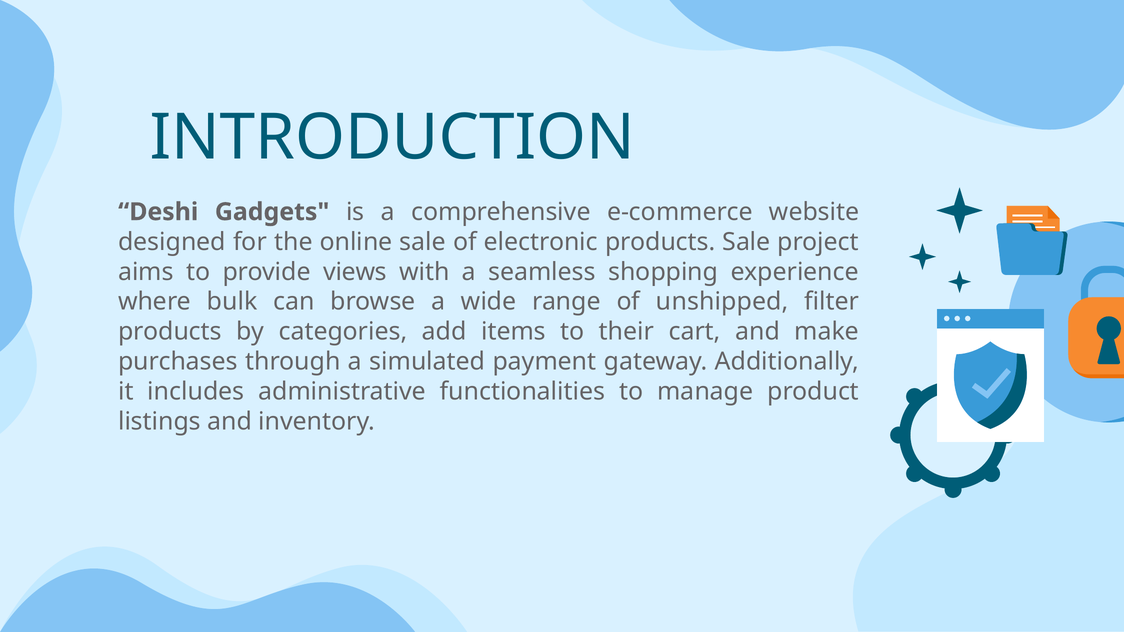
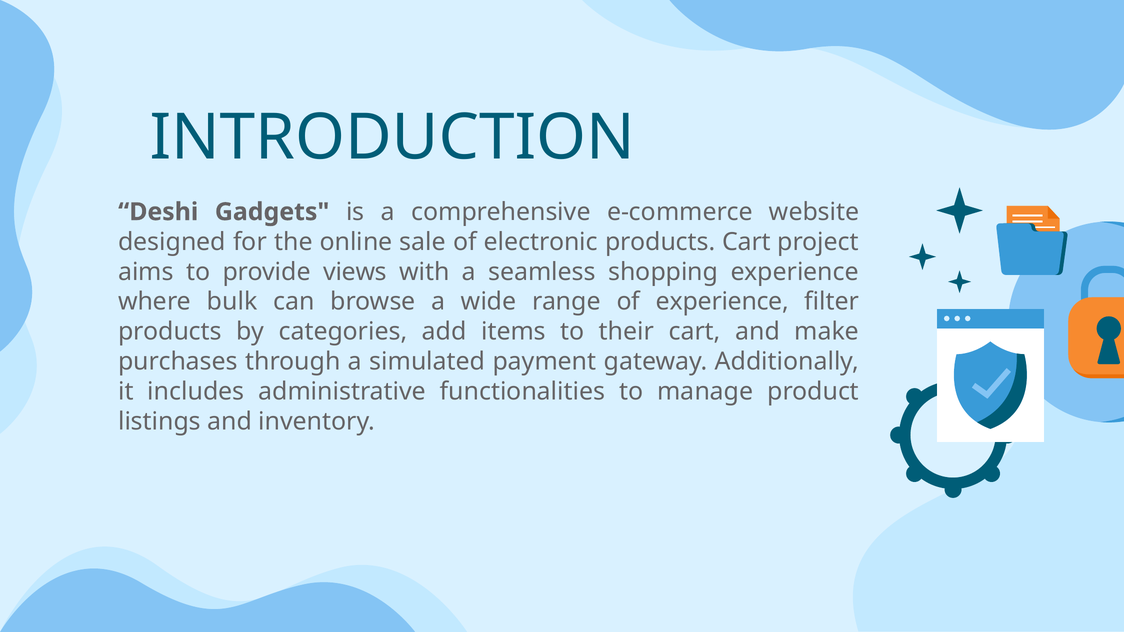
products Sale: Sale -> Cart
of unshipped: unshipped -> experience
